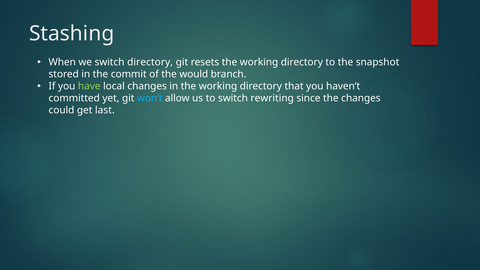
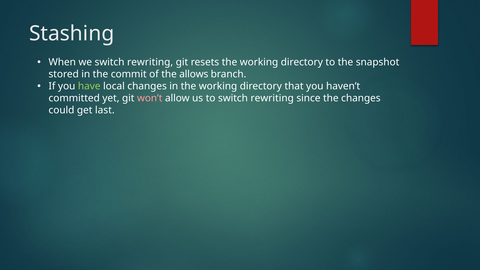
we switch directory: directory -> rewriting
would: would -> allows
won’t colour: light blue -> pink
